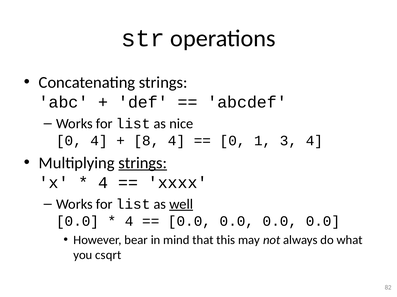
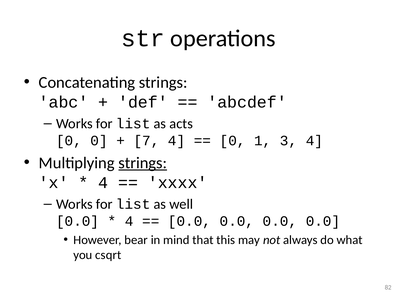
nice: nice -> acts
0 4: 4 -> 0
8: 8 -> 7
well underline: present -> none
